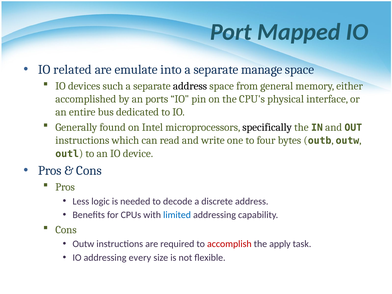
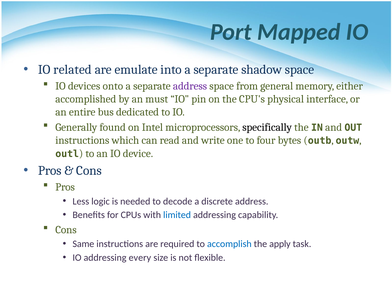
manage: manage -> shadow
such: such -> onto
address at (190, 86) colour: black -> purple
ports: ports -> must
Outw at (83, 244): Outw -> Same
accomplish colour: red -> blue
